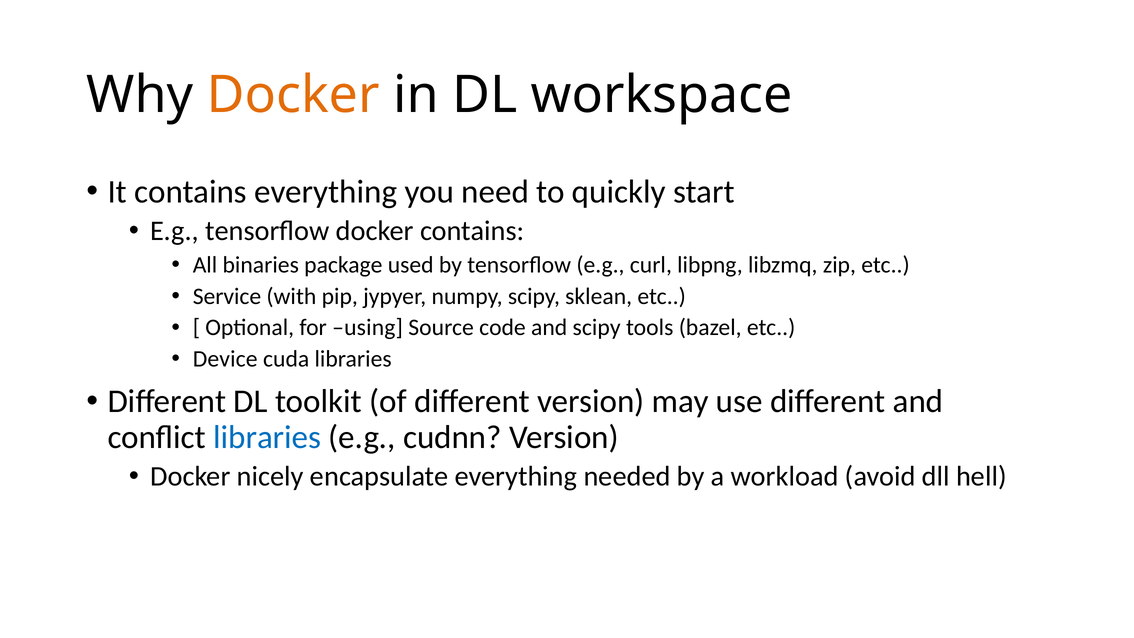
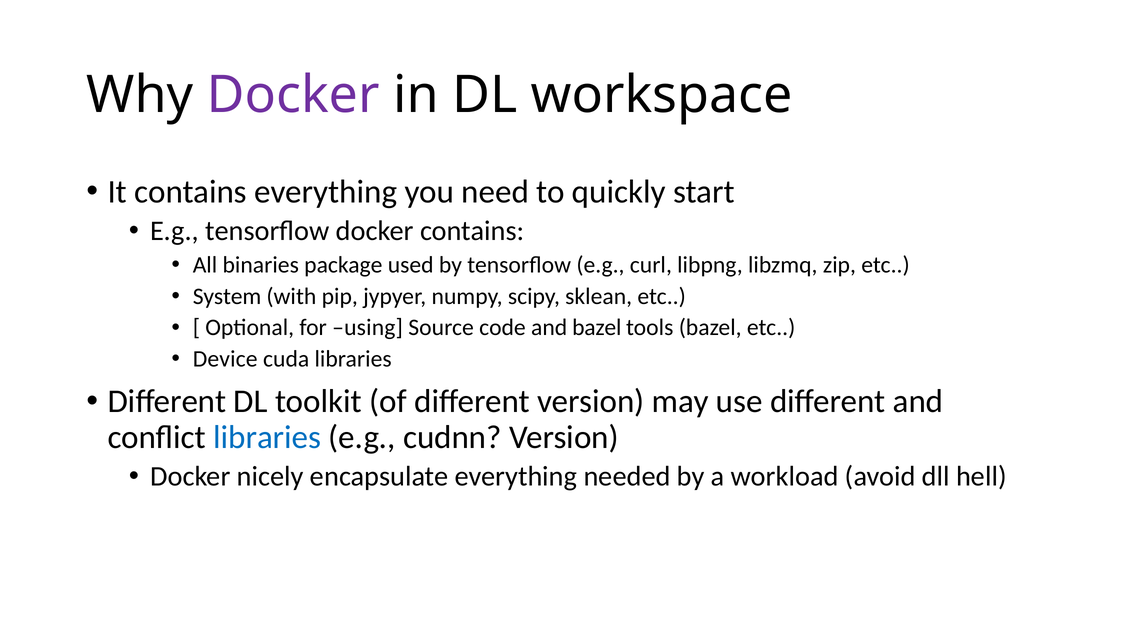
Docker at (293, 95) colour: orange -> purple
Service: Service -> System
and scipy: scipy -> bazel
